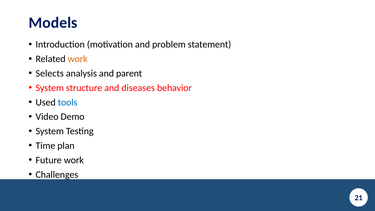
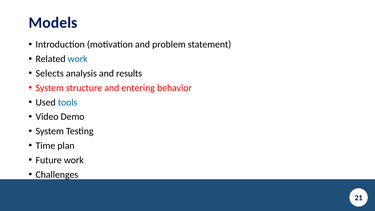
work at (78, 59) colour: orange -> blue
parent: parent -> results
diseases: diseases -> entering
